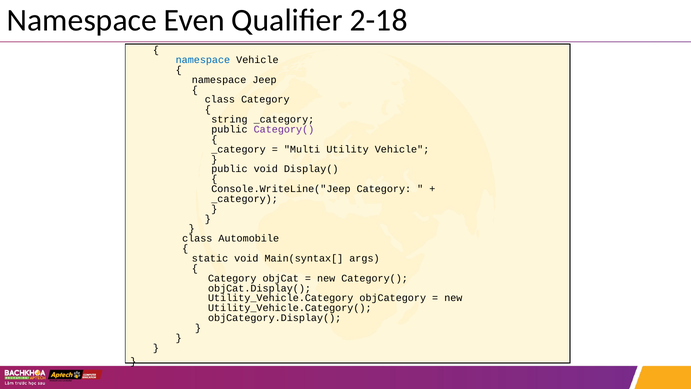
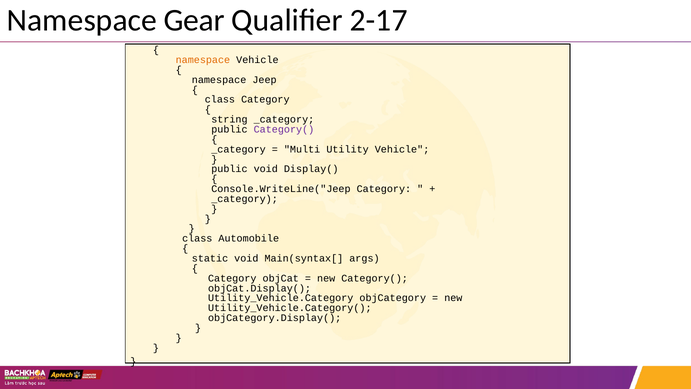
Even: Even -> Gear
2-18: 2-18 -> 2-17
namespace at (203, 60) colour: blue -> orange
